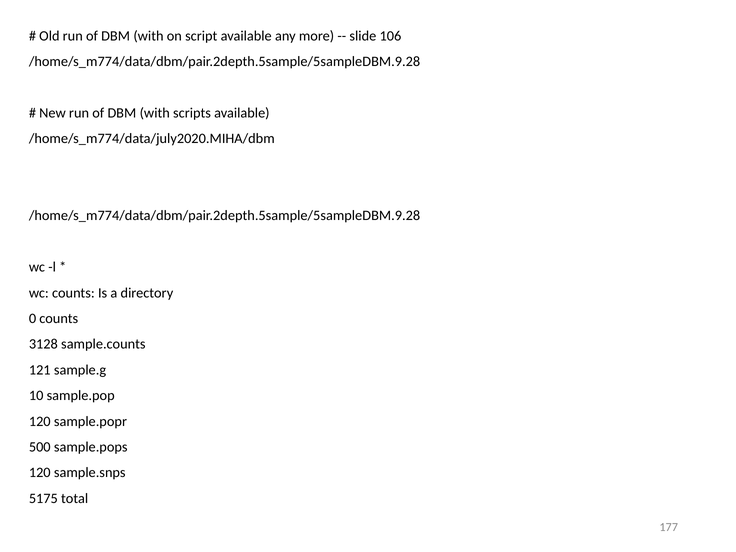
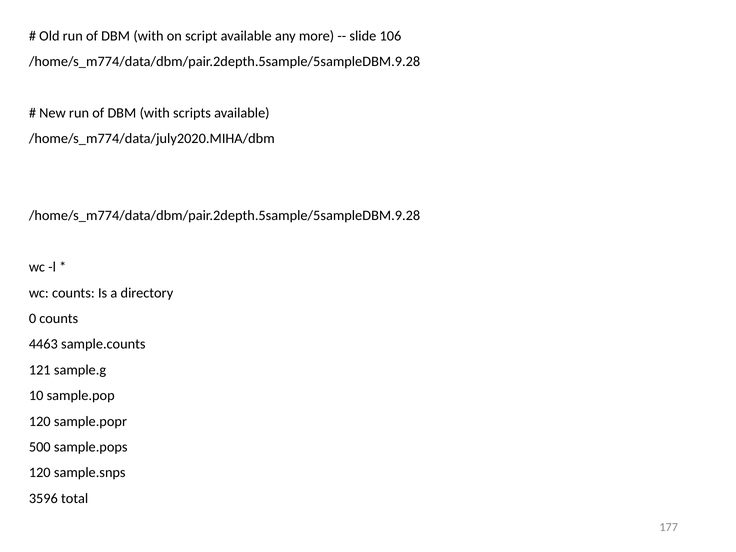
3128: 3128 -> 4463
5175: 5175 -> 3596
